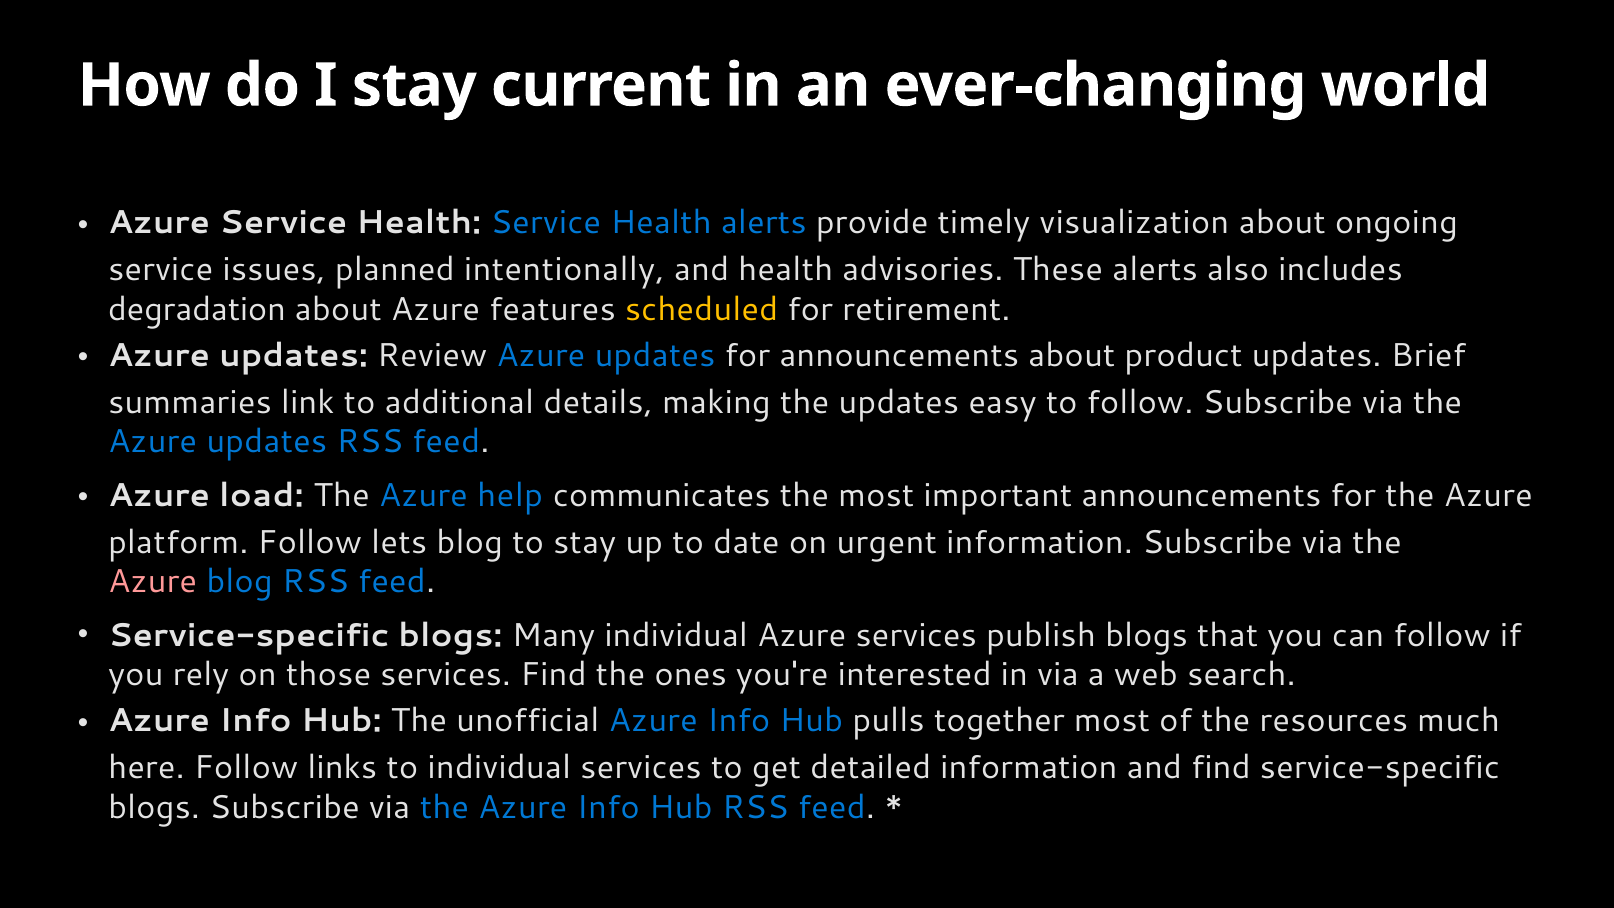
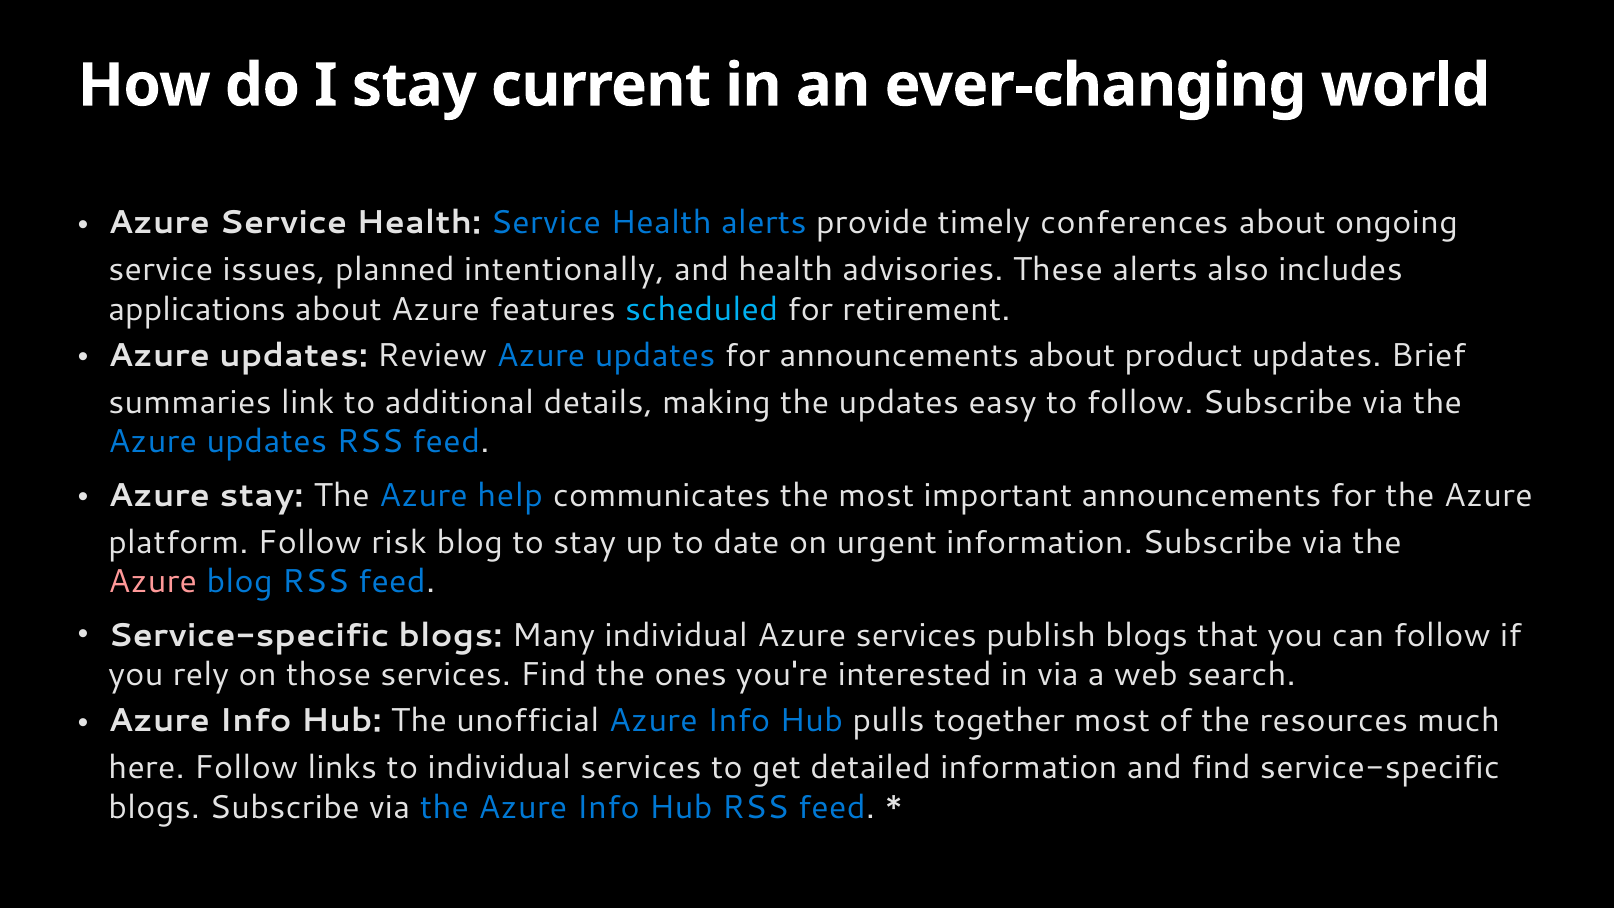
visualization: visualization -> conferences
degradation: degradation -> applications
scheduled colour: yellow -> light blue
Azure load: load -> stay
lets: lets -> risk
